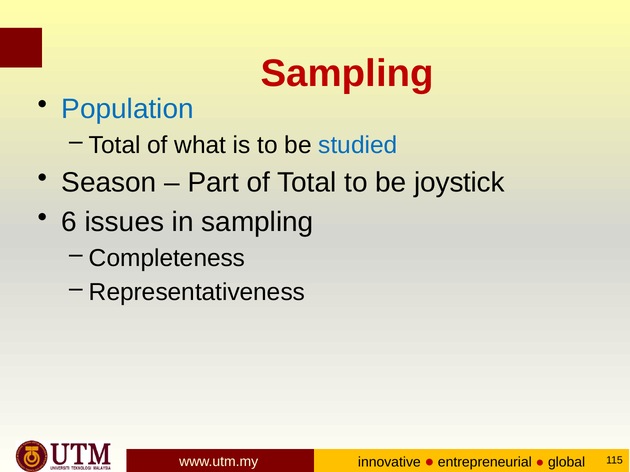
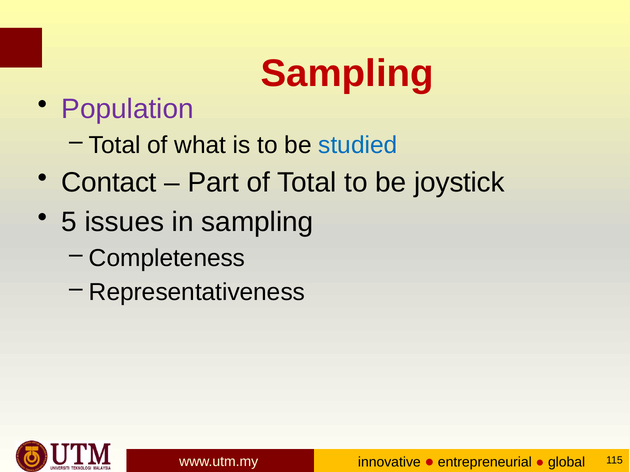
Population colour: blue -> purple
Season: Season -> Contact
6: 6 -> 5
